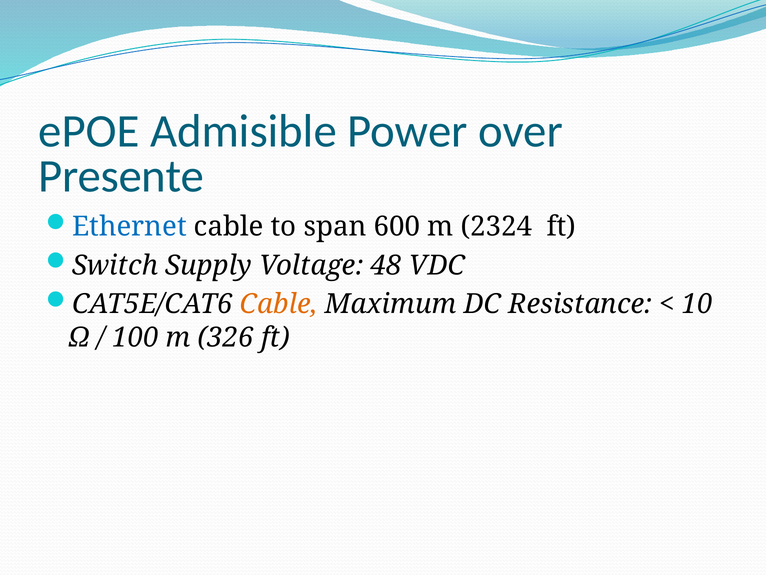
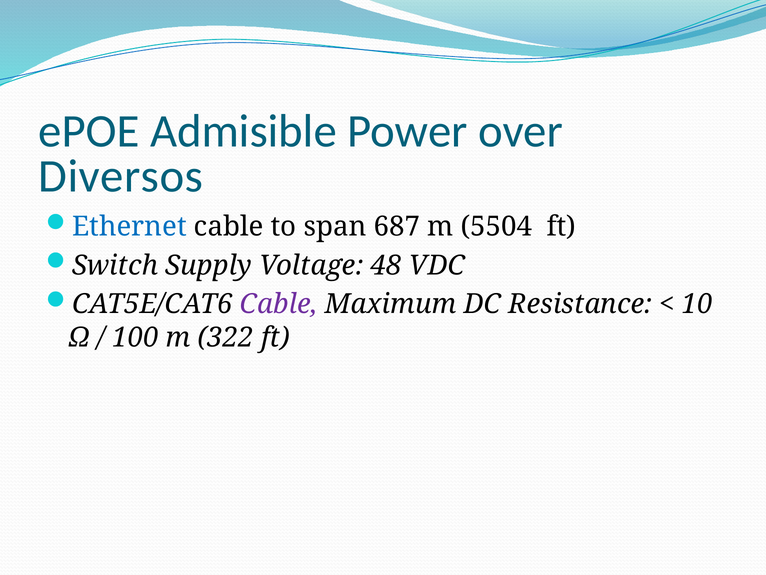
Presente: Presente -> Diversos
600: 600 -> 687
2324: 2324 -> 5504
Cable at (279, 304) colour: orange -> purple
326: 326 -> 322
